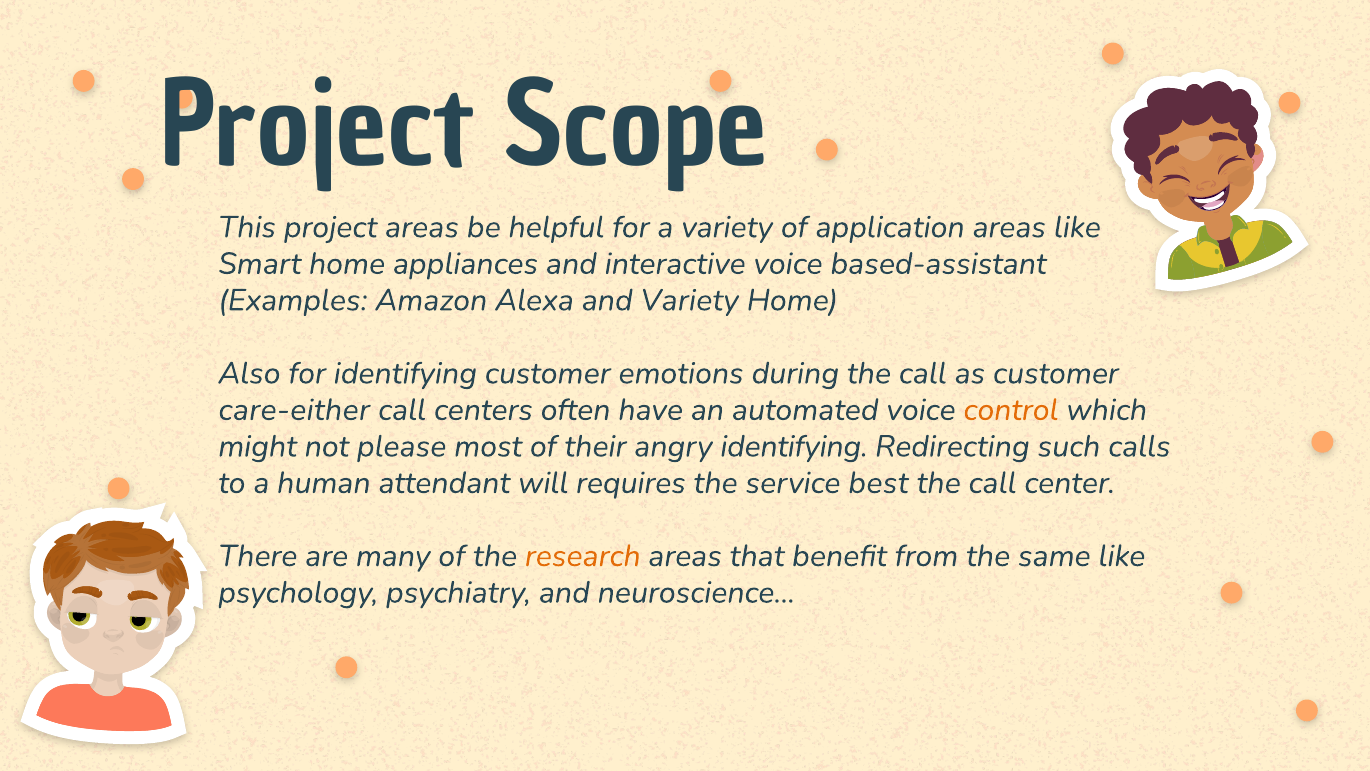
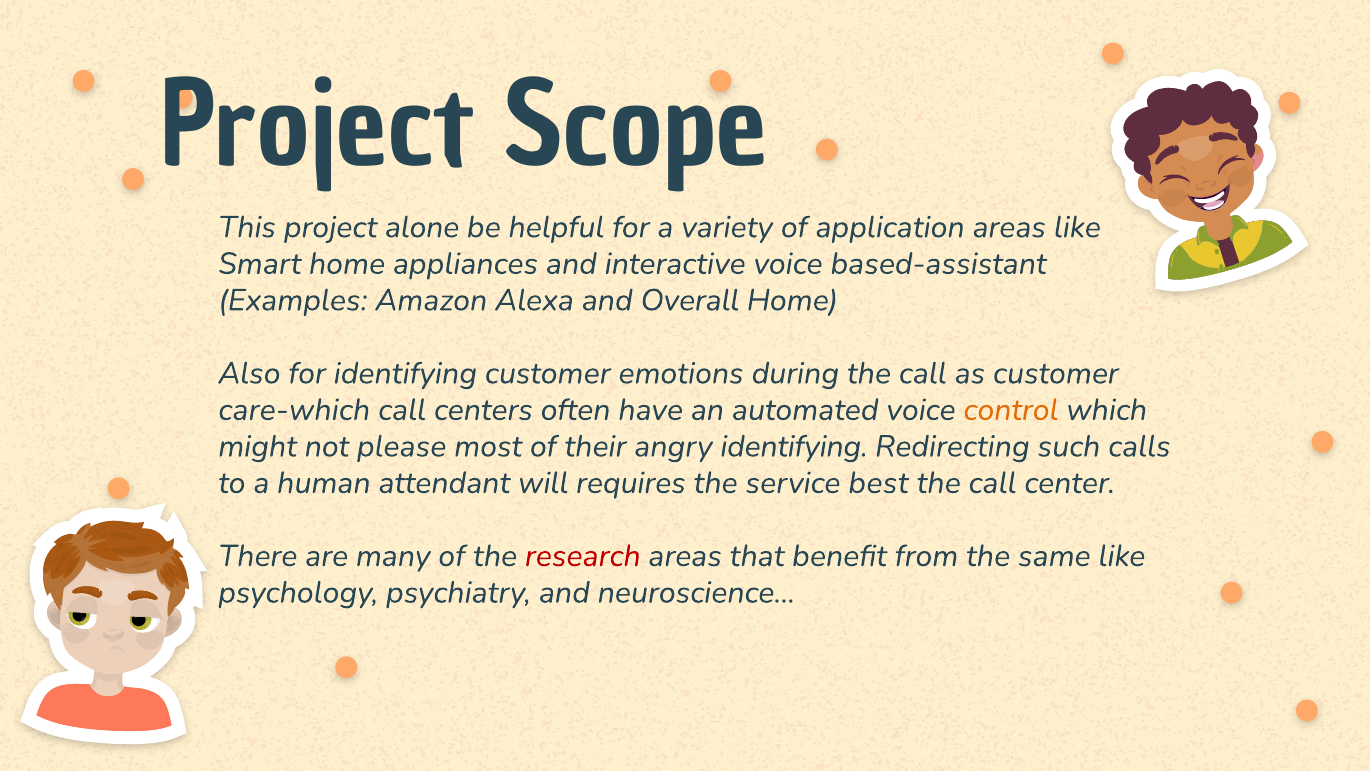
project areas: areas -> alone
and Variety: Variety -> Overall
care-either: care-either -> care-which
research colour: orange -> red
